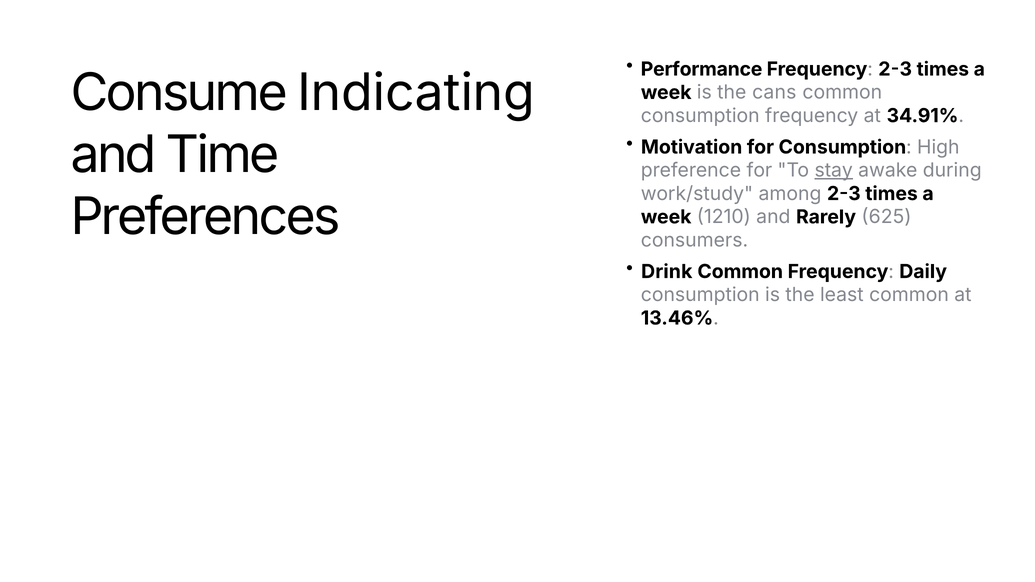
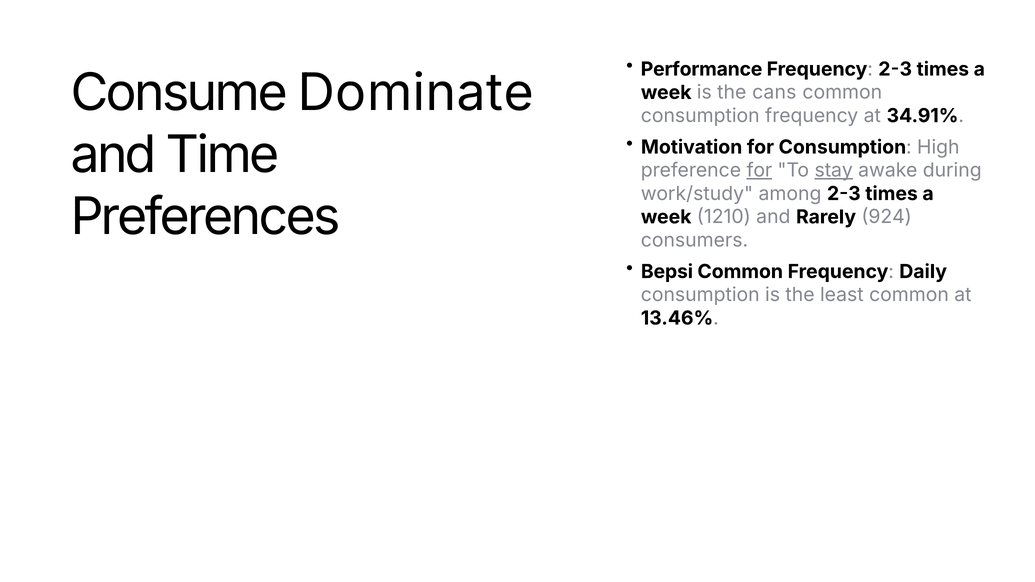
Indicating: Indicating -> Dominate
for at (759, 170) underline: none -> present
625: 625 -> 924
Drink: Drink -> Bepsi
